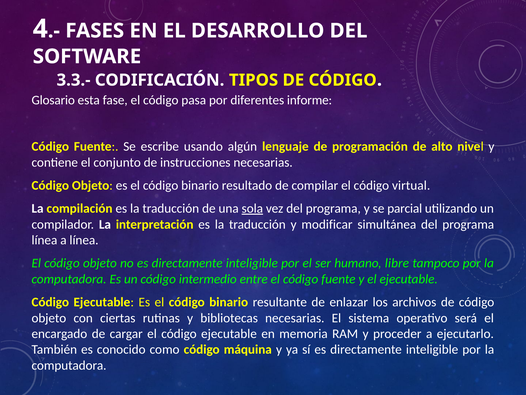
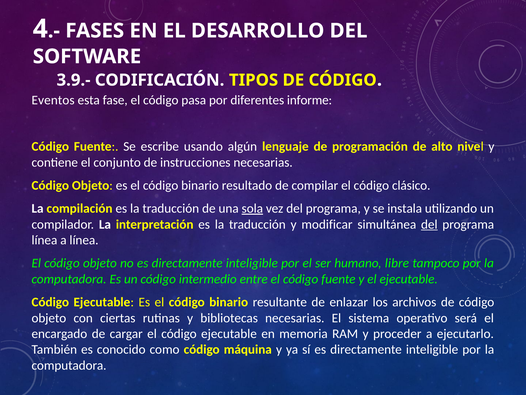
3.3.-: 3.3.- -> 3.9.-
Glosario: Glosario -> Eventos
virtual: virtual -> clásico
parcial: parcial -> instala
del at (429, 224) underline: none -> present
